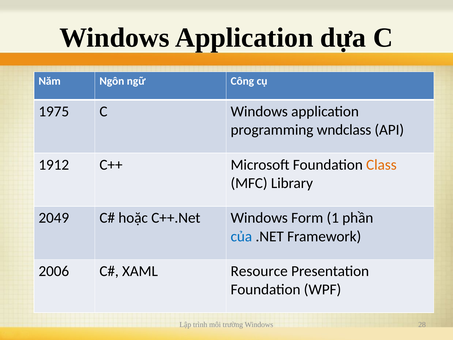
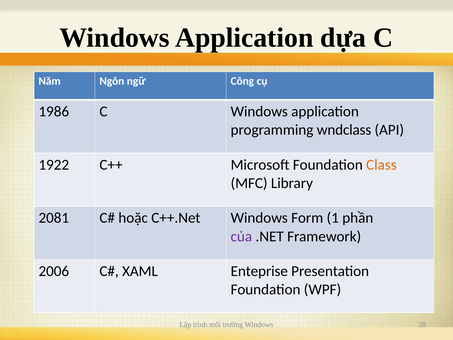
1975: 1975 -> 1986
1912: 1912 -> 1922
2049: 2049 -> 2081
của colour: blue -> purple
Resource: Resource -> Enteprise
